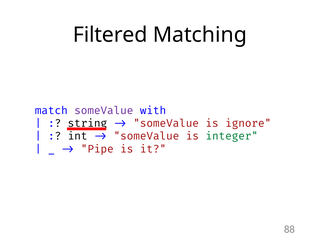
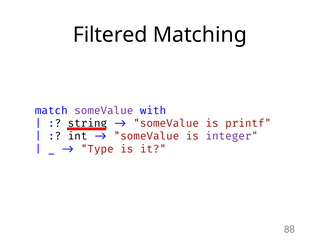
ignore: ignore -> printf
integer colour: green -> purple
Pipe: Pipe -> Type
